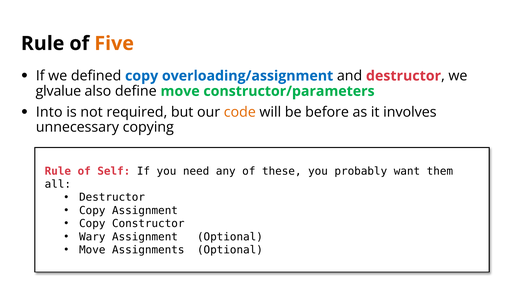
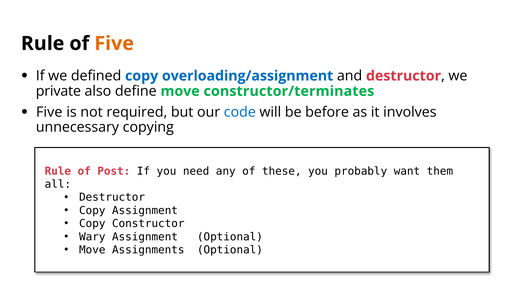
glvalue: glvalue -> private
constructor/parameters: constructor/parameters -> constructor/terminates
Into at (49, 112): Into -> Five
code colour: orange -> blue
Self: Self -> Post
